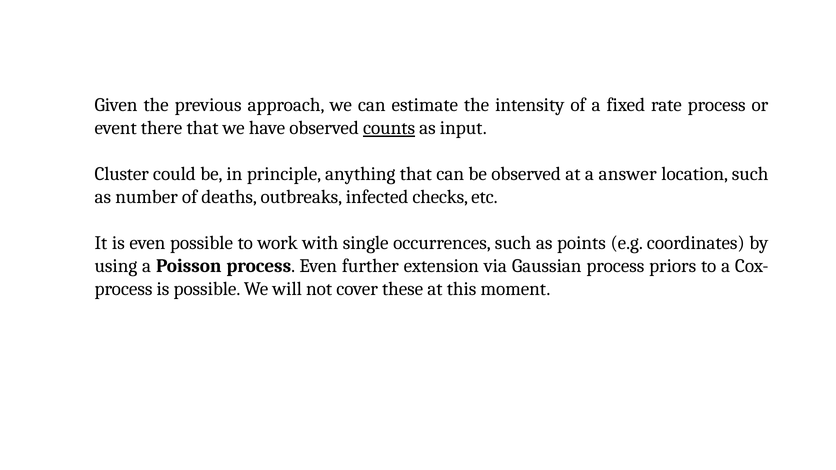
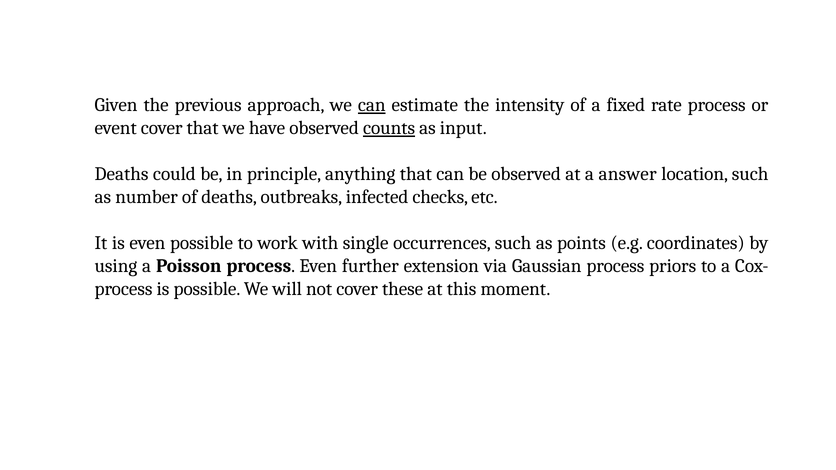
can at (372, 105) underline: none -> present
event there: there -> cover
Cluster at (122, 174): Cluster -> Deaths
